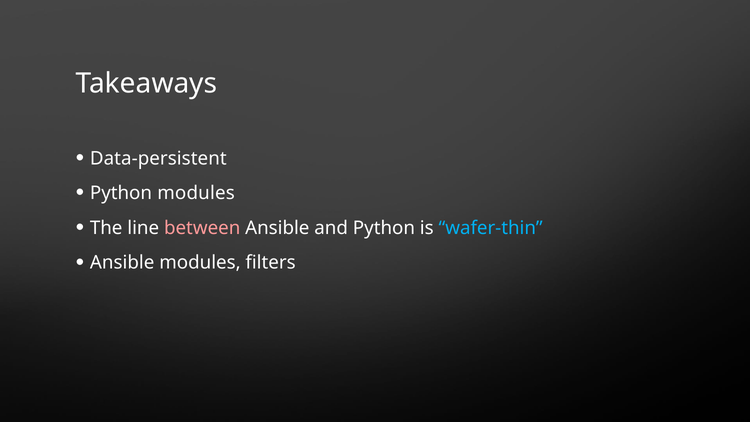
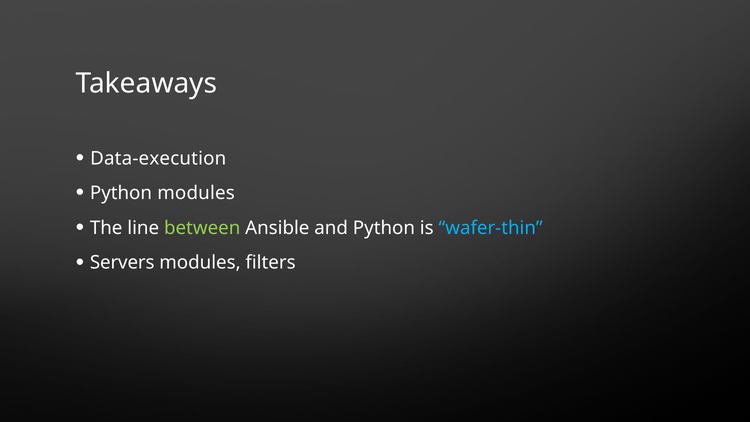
Data-persistent: Data-persistent -> Data-execution
between colour: pink -> light green
Ansible at (122, 263): Ansible -> Servers
